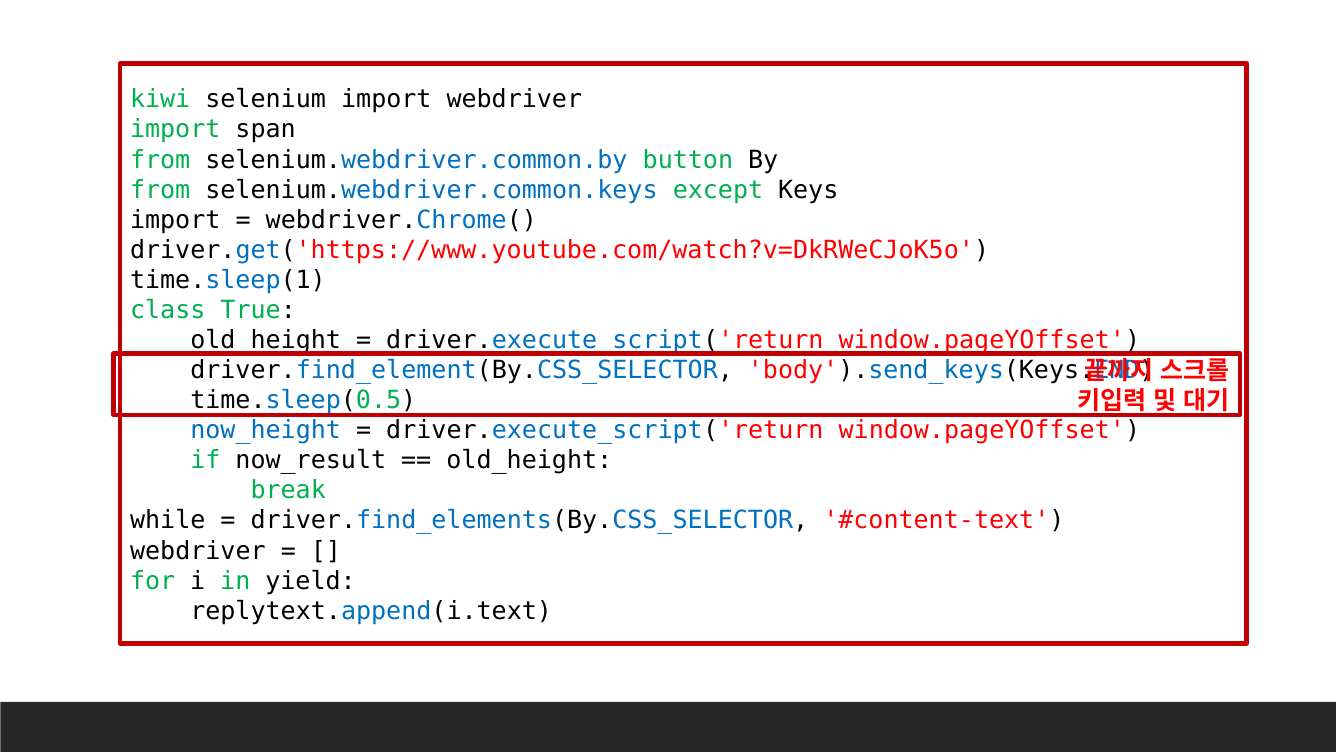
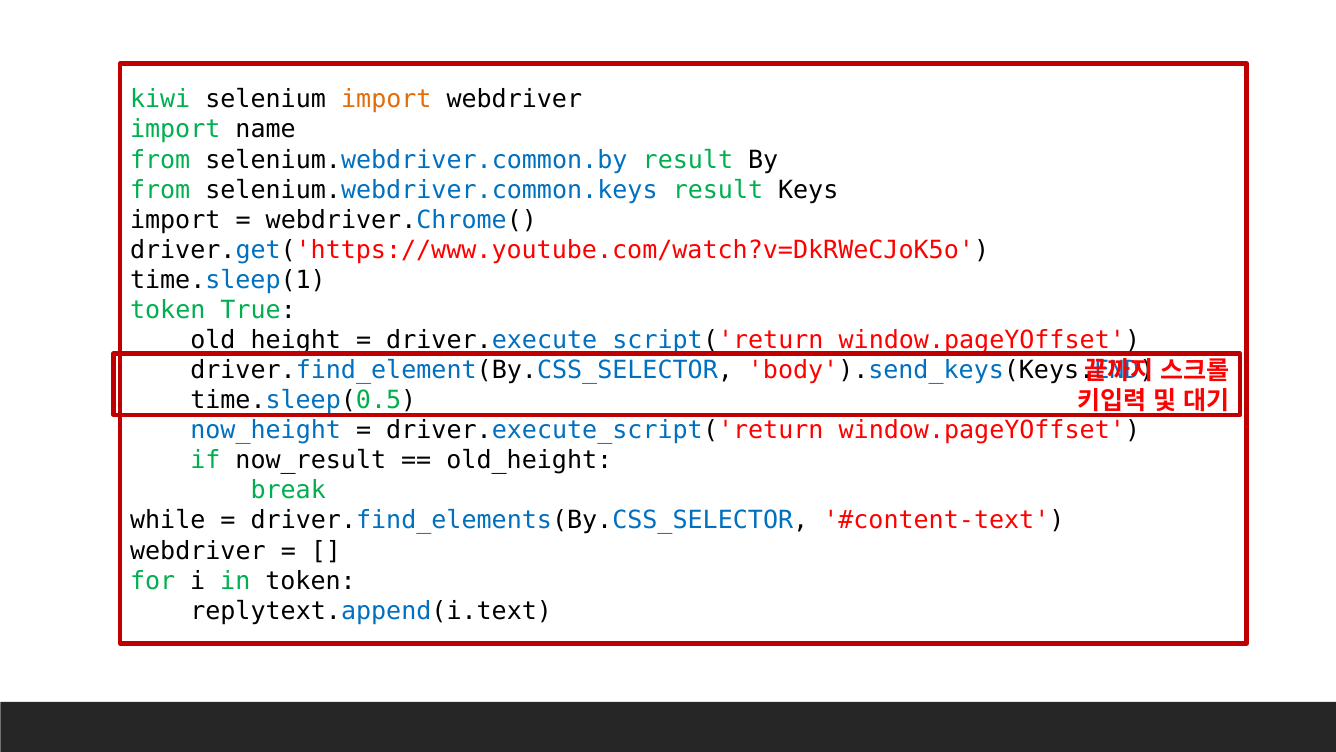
import at (386, 100) colour: black -> orange
span: span -> name
selenium.webdriver.common.by button: button -> result
selenium.webdriver.common.keys except: except -> result
class at (168, 310): class -> token
in yield: yield -> token
